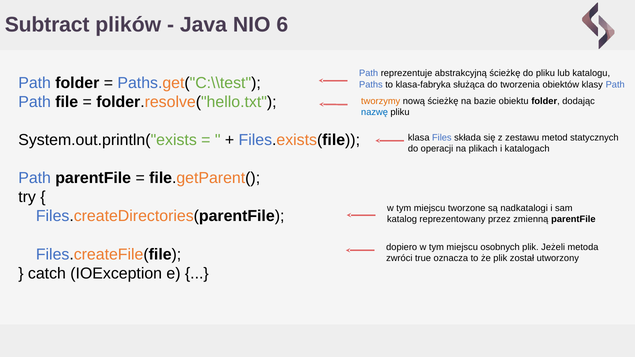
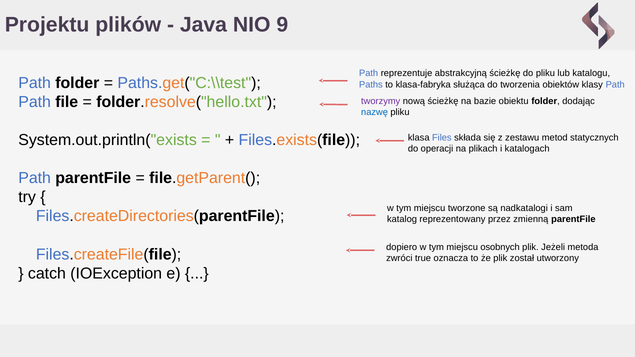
Subtract: Subtract -> Projektu
6: 6 -> 9
tworzymy colour: orange -> purple
